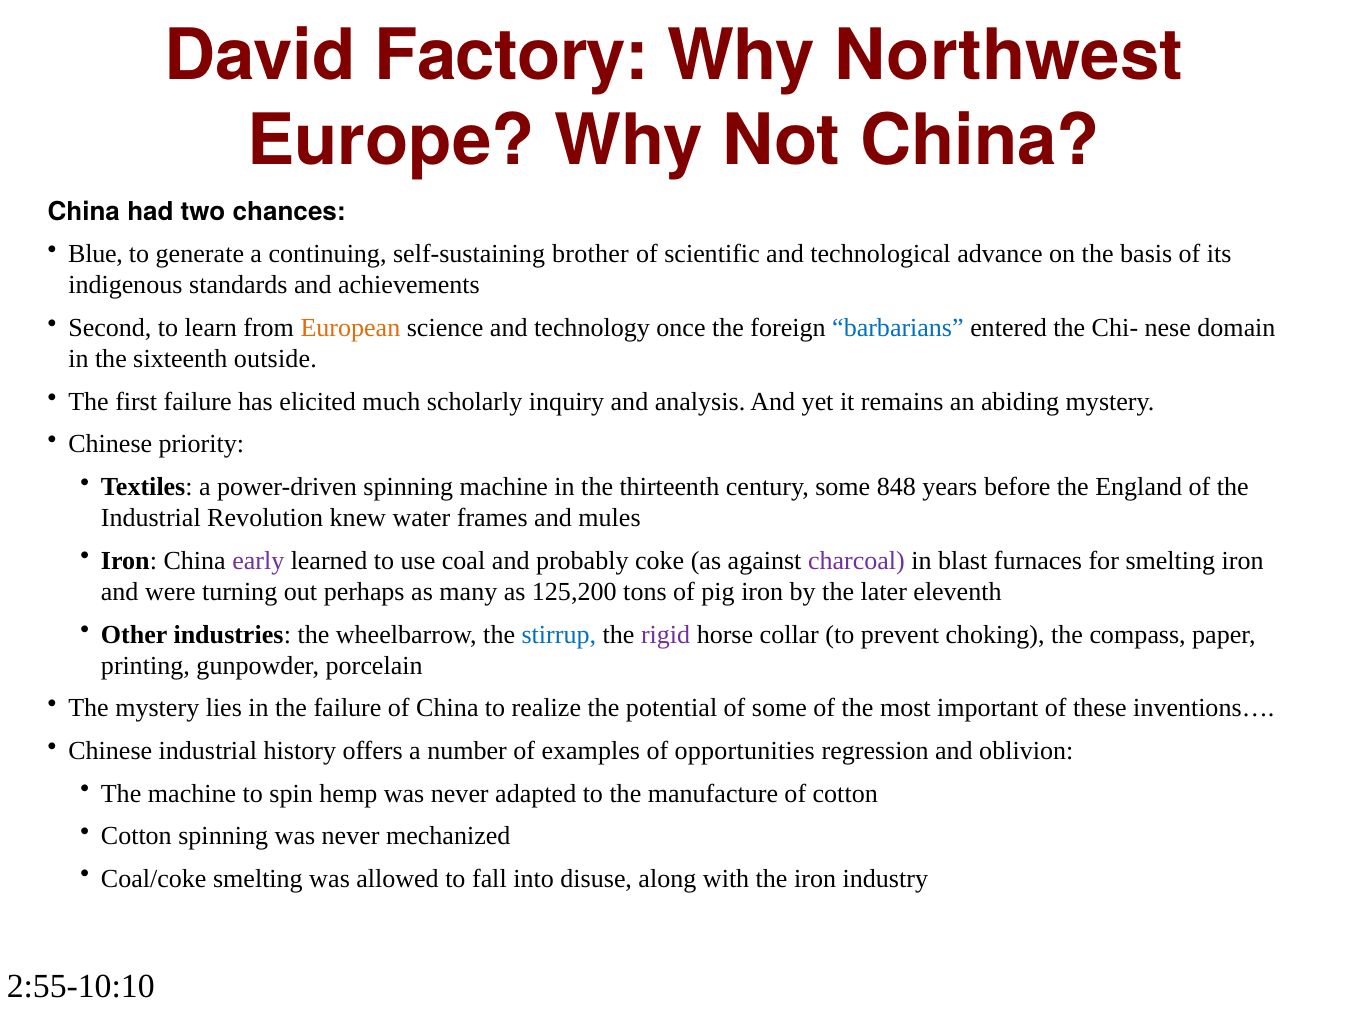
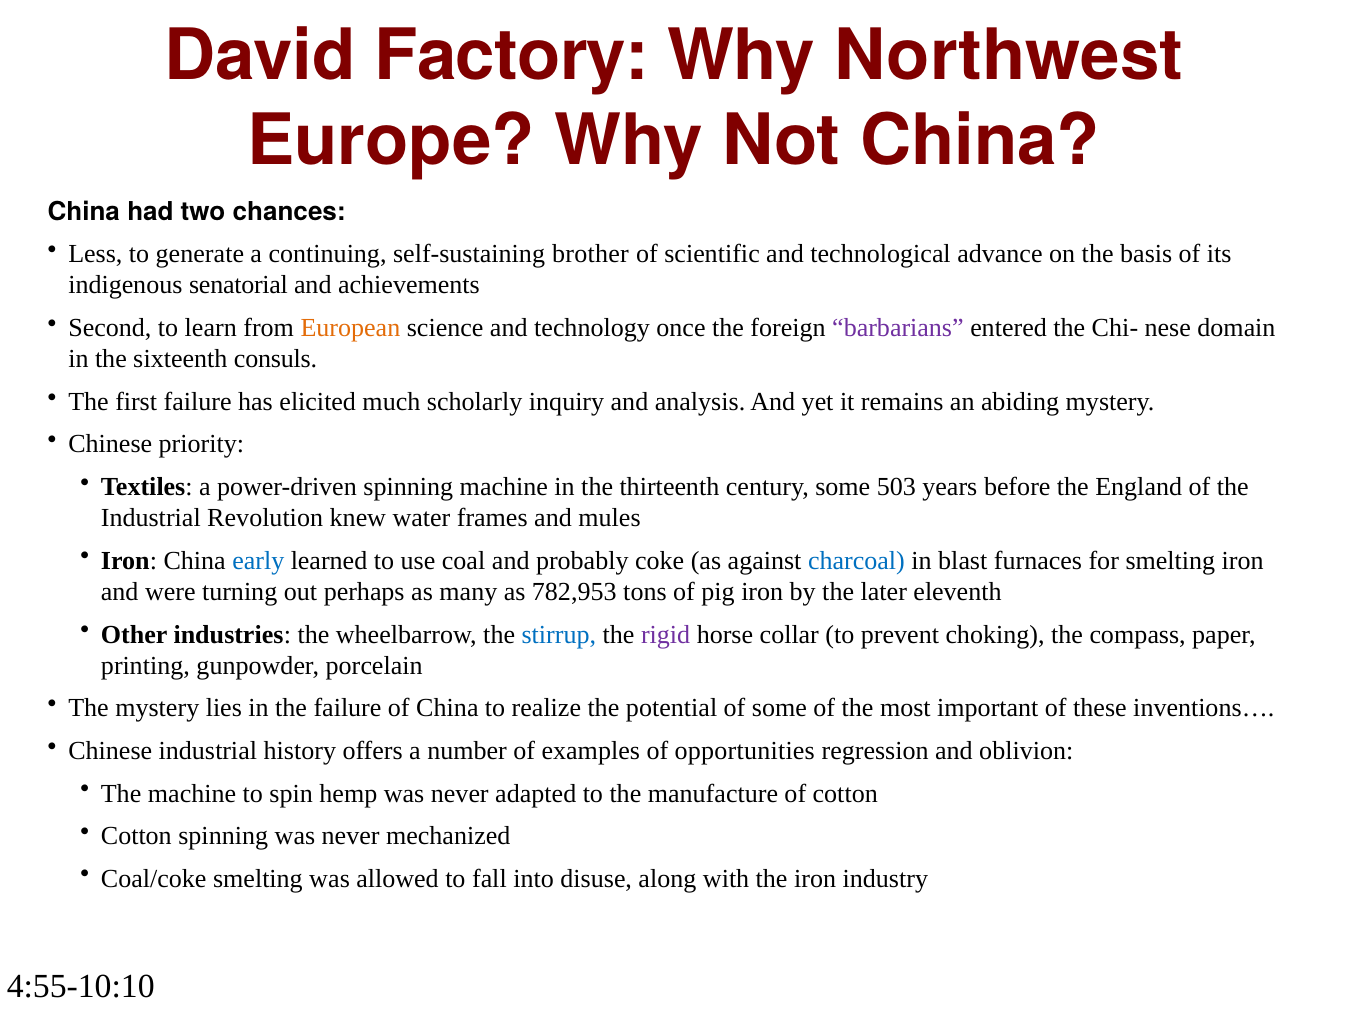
Blue: Blue -> Less
standards: standards -> senatorial
barbarians colour: blue -> purple
outside: outside -> consuls
848: 848 -> 503
early colour: purple -> blue
charcoal colour: purple -> blue
125,200: 125,200 -> 782,953
2:55-10:10: 2:55-10:10 -> 4:55-10:10
